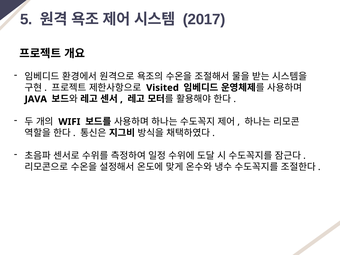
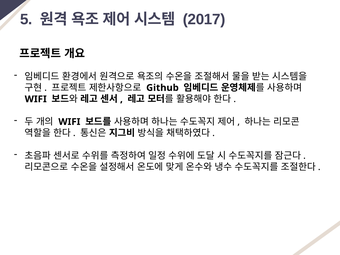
Visited: Visited -> Github
JAVA at (36, 99): JAVA -> WIFI
